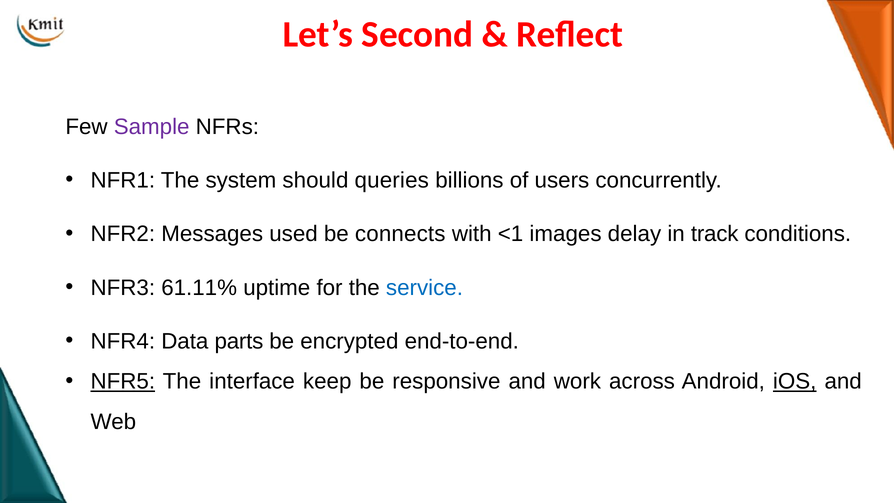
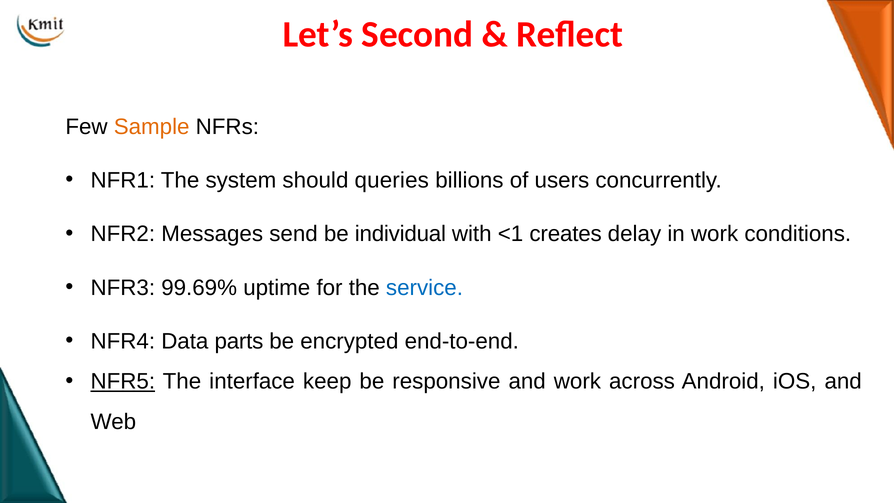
Sample colour: purple -> orange
used: used -> send
connects: connects -> individual
images: images -> creates
in track: track -> work
61.11%: 61.11% -> 99.69%
iOS underline: present -> none
